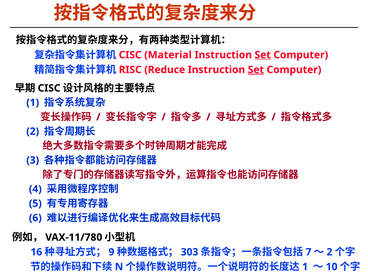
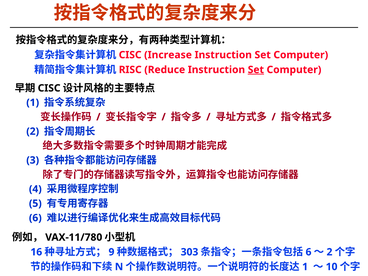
Material: Material -> Increase
Set at (263, 55) underline: present -> none
7 at (309, 252): 7 -> 6
